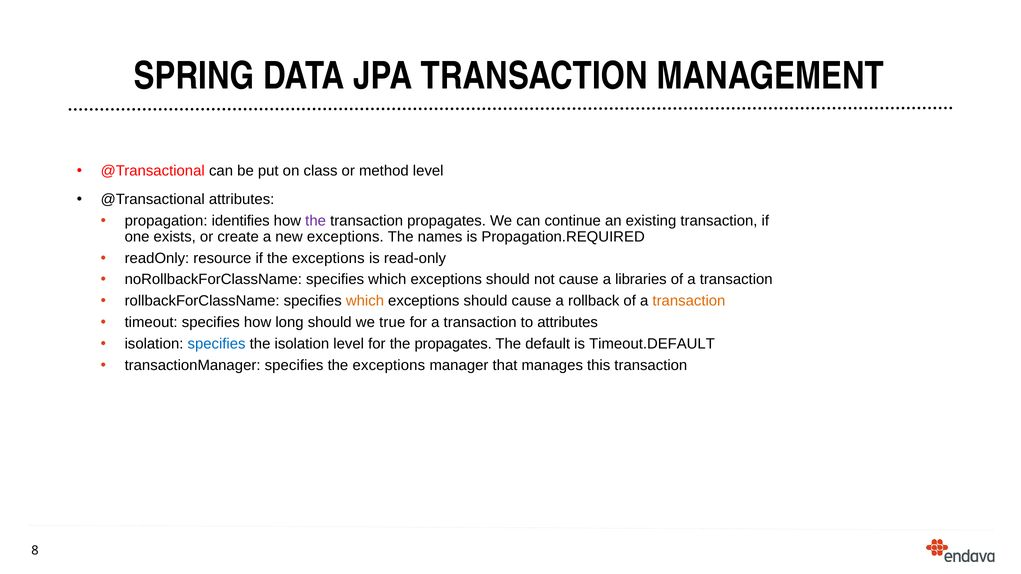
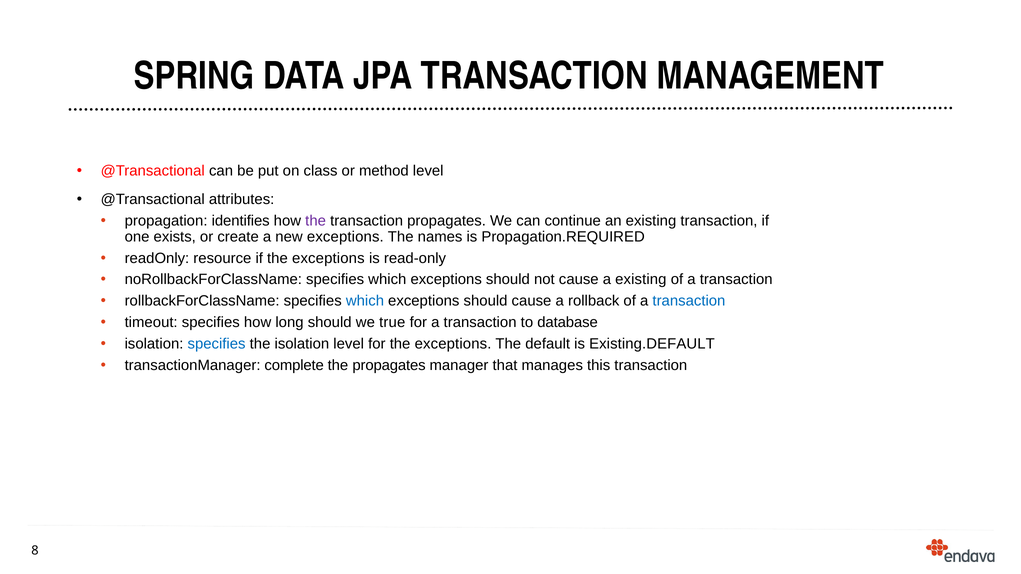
a libraries: libraries -> existing
which at (365, 301) colour: orange -> blue
transaction at (689, 301) colour: orange -> blue
to attributes: attributes -> database
for the propagates: propagates -> exceptions
Timeout.DEFAULT: Timeout.DEFAULT -> Existing.DEFAULT
transactionManager specifies: specifies -> complete
exceptions at (389, 365): exceptions -> propagates
